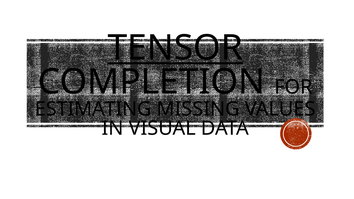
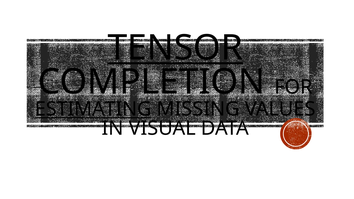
ESTIMATING underline: none -> present
